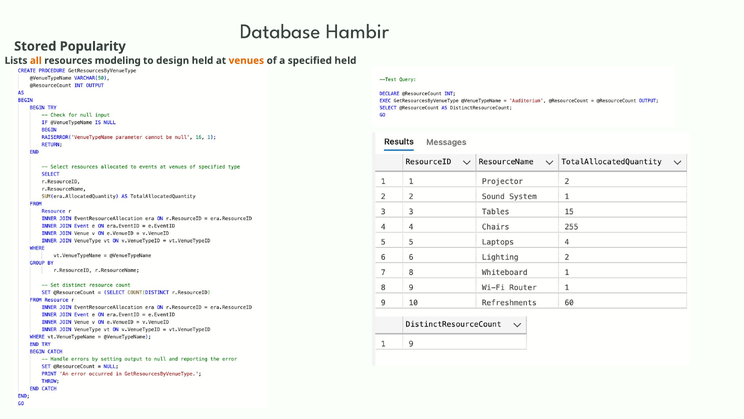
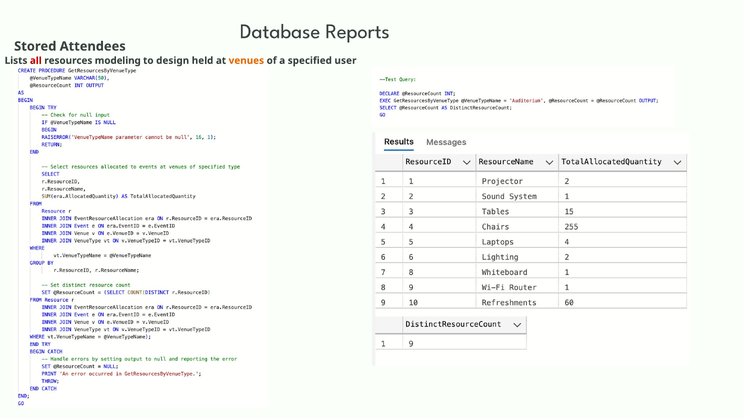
Hambir: Hambir -> Reports
Popularity: Popularity -> Attendees
all colour: orange -> red
specified held: held -> user
